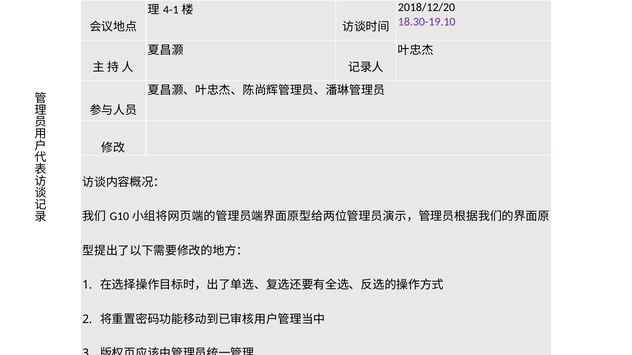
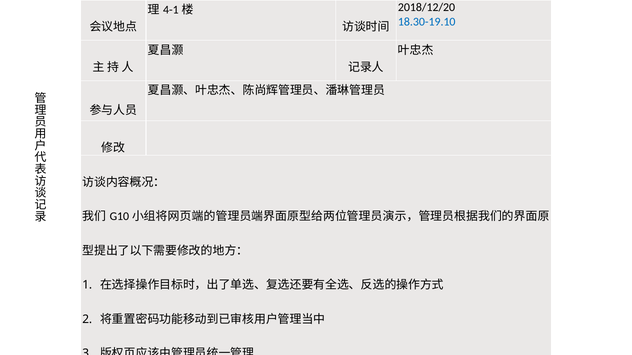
18.30-19.10 colour: purple -> blue
